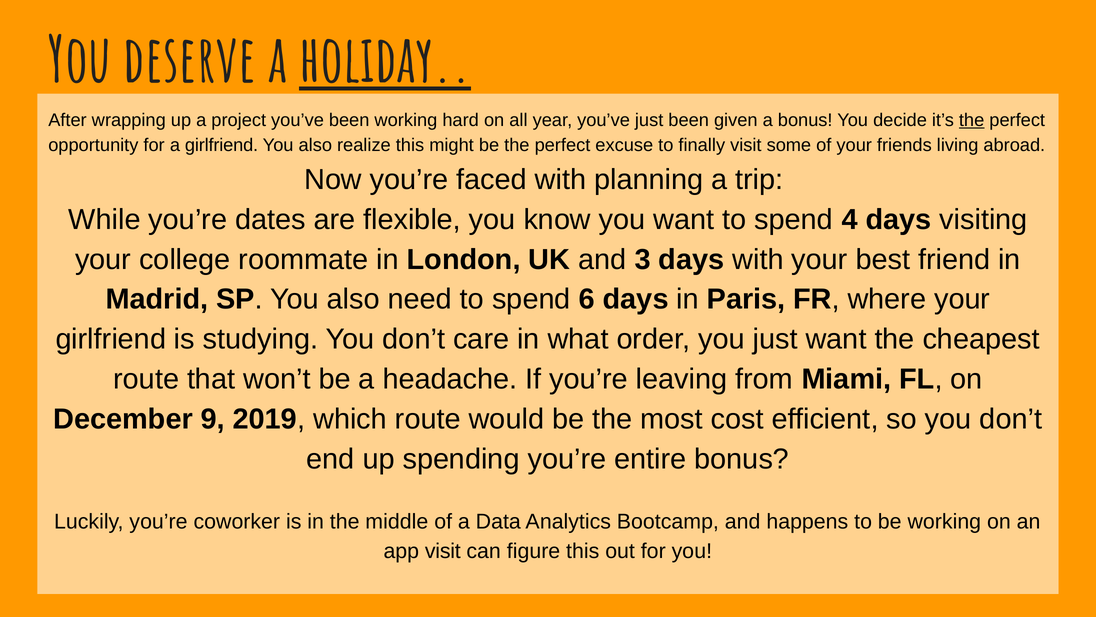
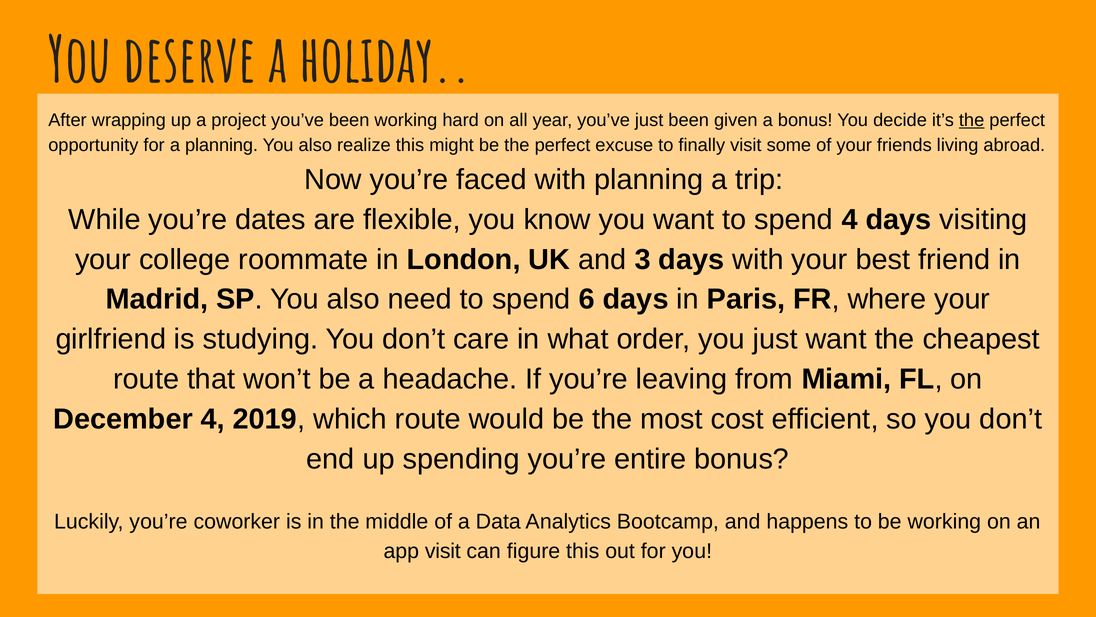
holiday underline: present -> none
a girlfriend: girlfriend -> planning
December 9: 9 -> 4
